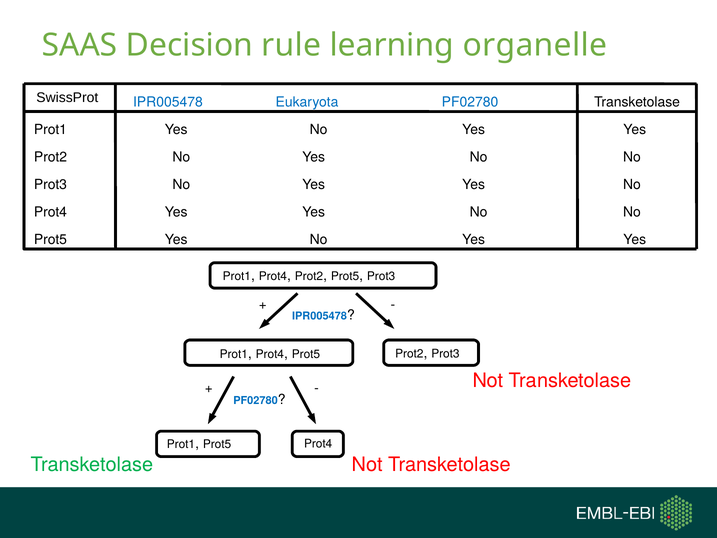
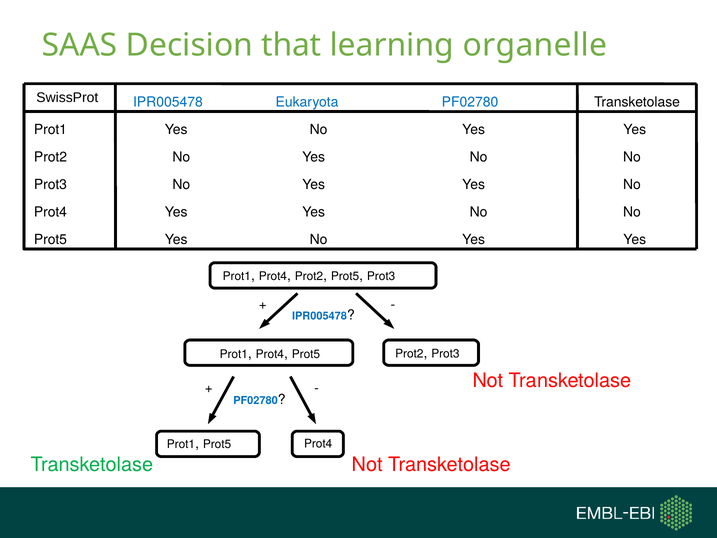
rule: rule -> that
